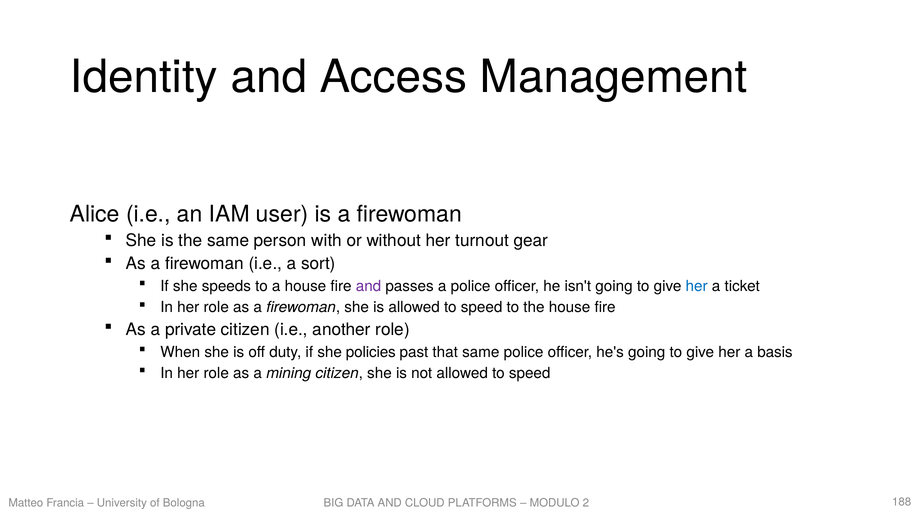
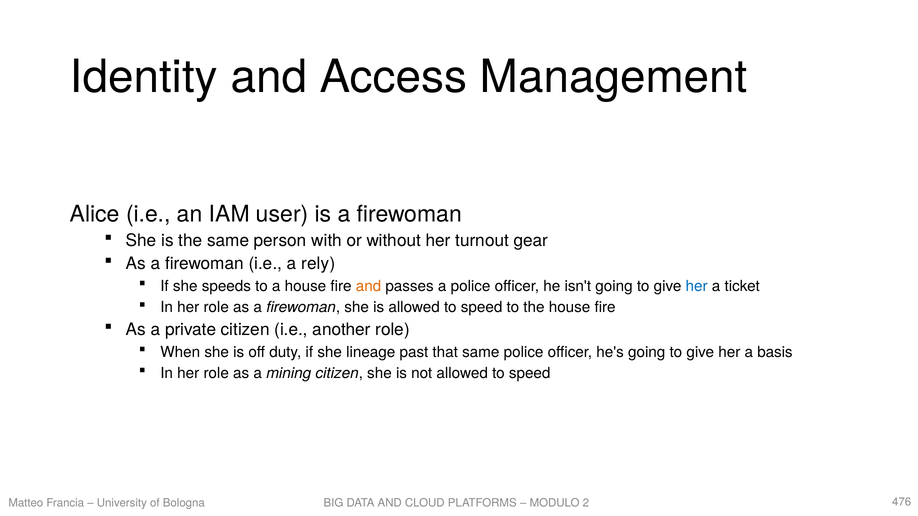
sort: sort -> rely
and at (369, 286) colour: purple -> orange
policies: policies -> lineage
188: 188 -> 476
